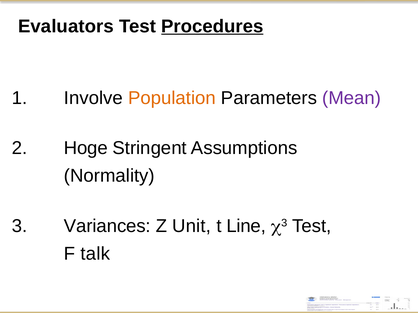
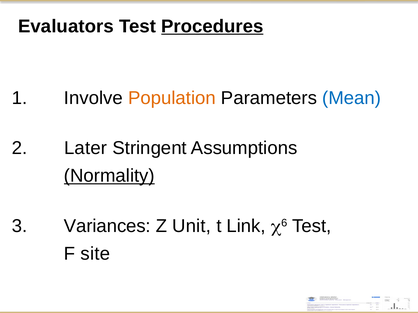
Mean colour: purple -> blue
Hoge: Hoge -> Later
Normality underline: none -> present
Line: Line -> Link
3 at (284, 223): 3 -> 6
talk: talk -> site
